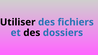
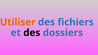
Utiliser colour: black -> orange
